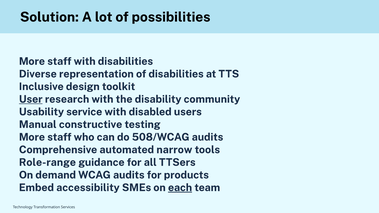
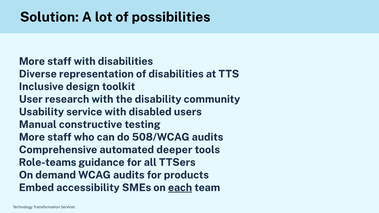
User underline: present -> none
narrow: narrow -> deeper
Role-range: Role-range -> Role-teams
